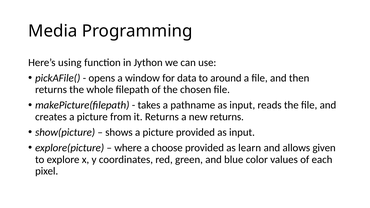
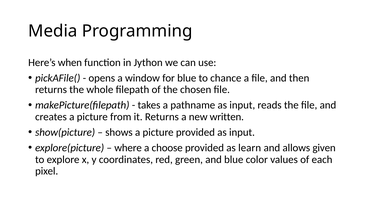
using: using -> when
for data: data -> blue
around: around -> chance
new returns: returns -> written
